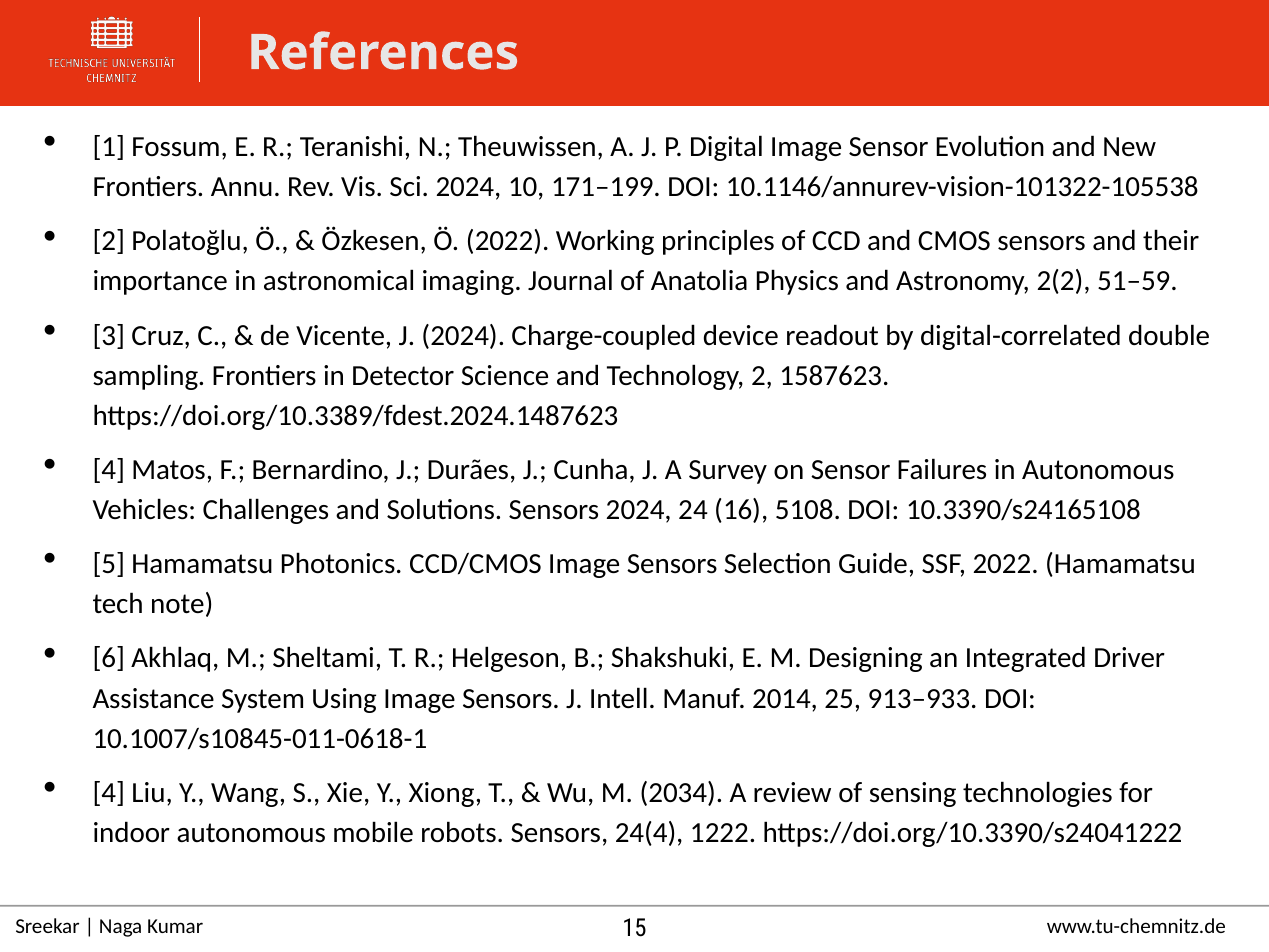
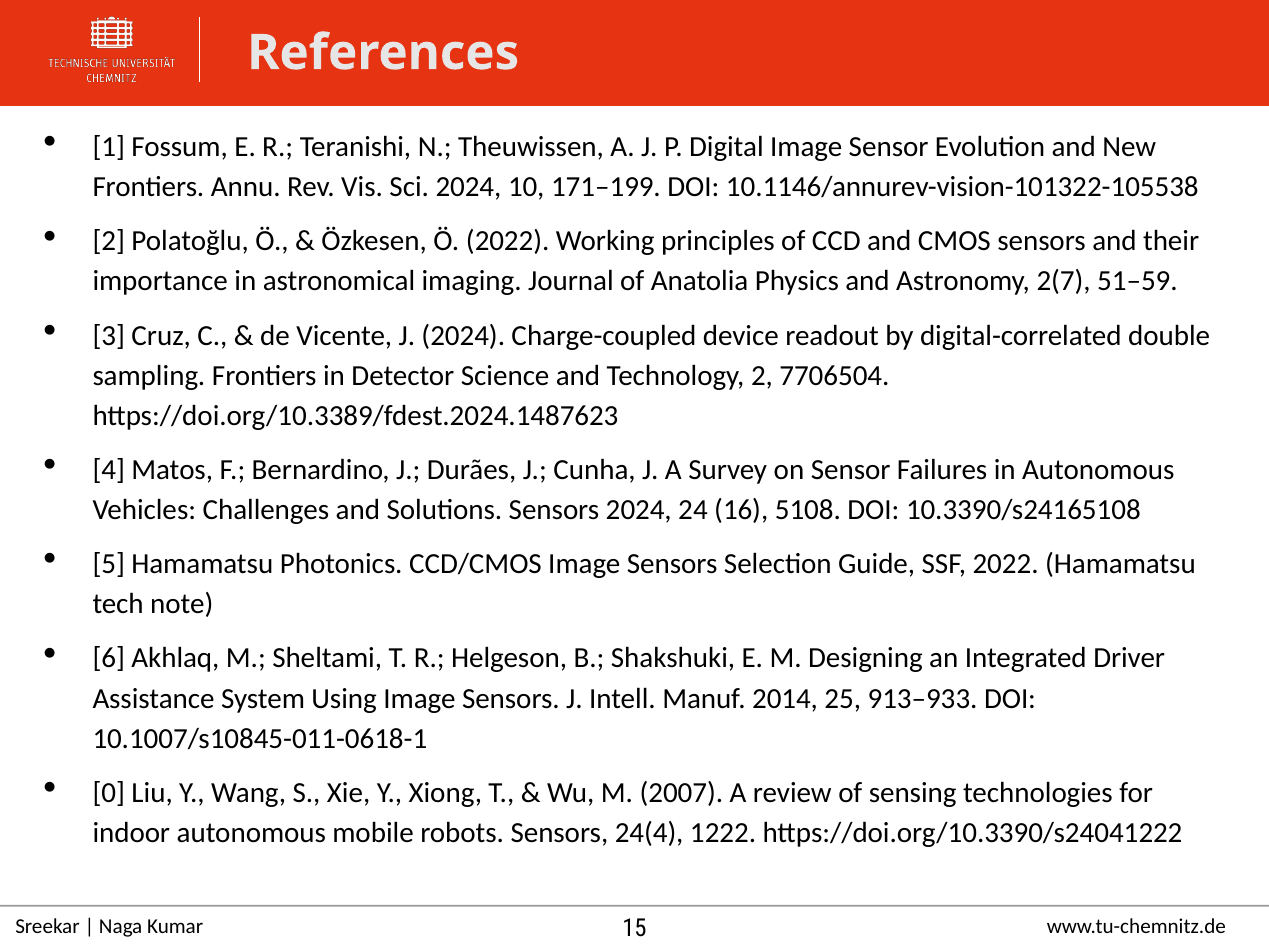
2(2: 2(2 -> 2(7
1587623: 1587623 -> 7706504
4 at (109, 792): 4 -> 0
2034: 2034 -> 2007
